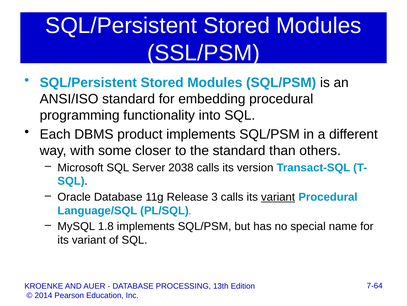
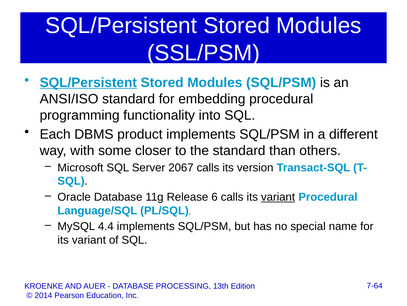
SQL/Persistent at (88, 82) underline: none -> present
2038: 2038 -> 2067
3: 3 -> 6
1.8: 1.8 -> 4.4
